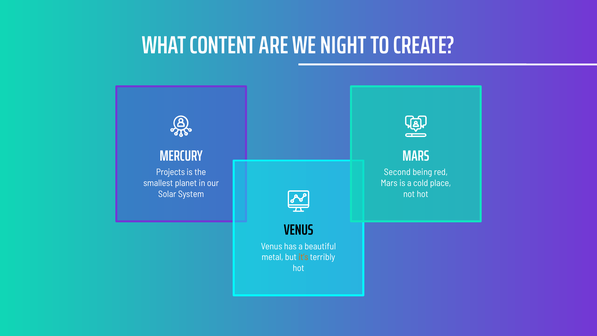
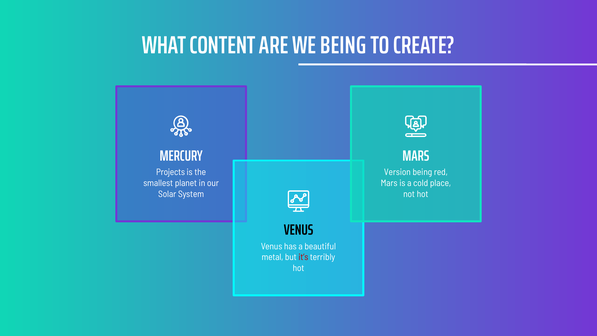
WE NIGHT: NIGHT -> BEING
Second: Second -> Version
it’s colour: orange -> red
